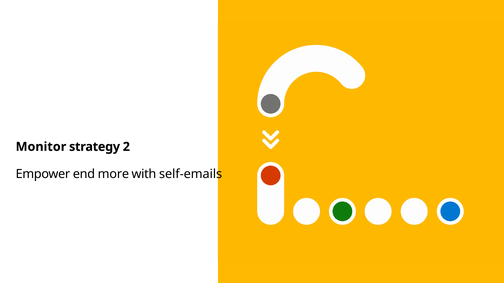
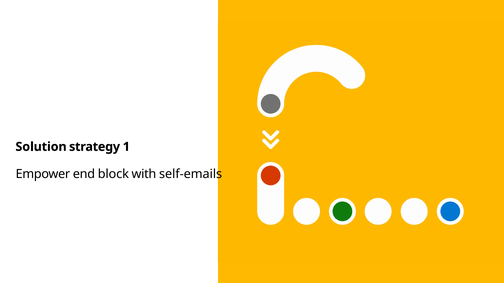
Monitor: Monitor -> Solution
2: 2 -> 1
more: more -> block
